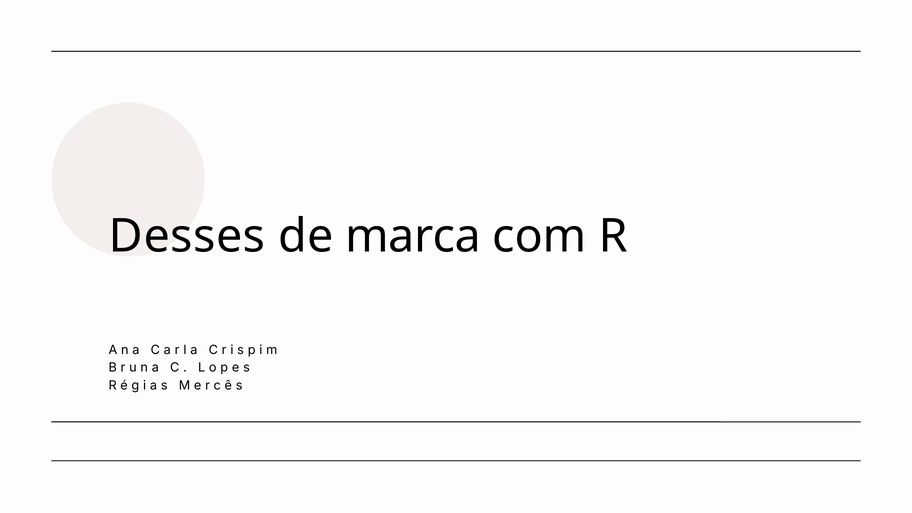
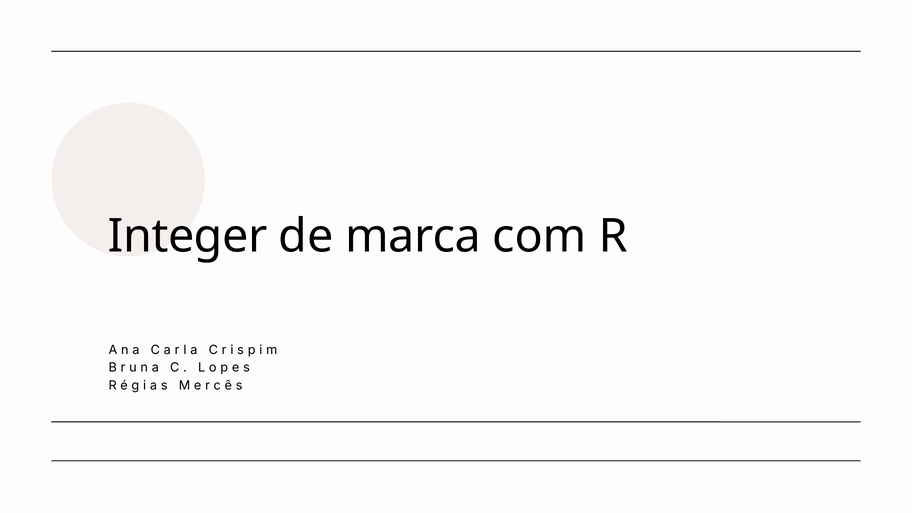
Desses: Desses -> Integer
